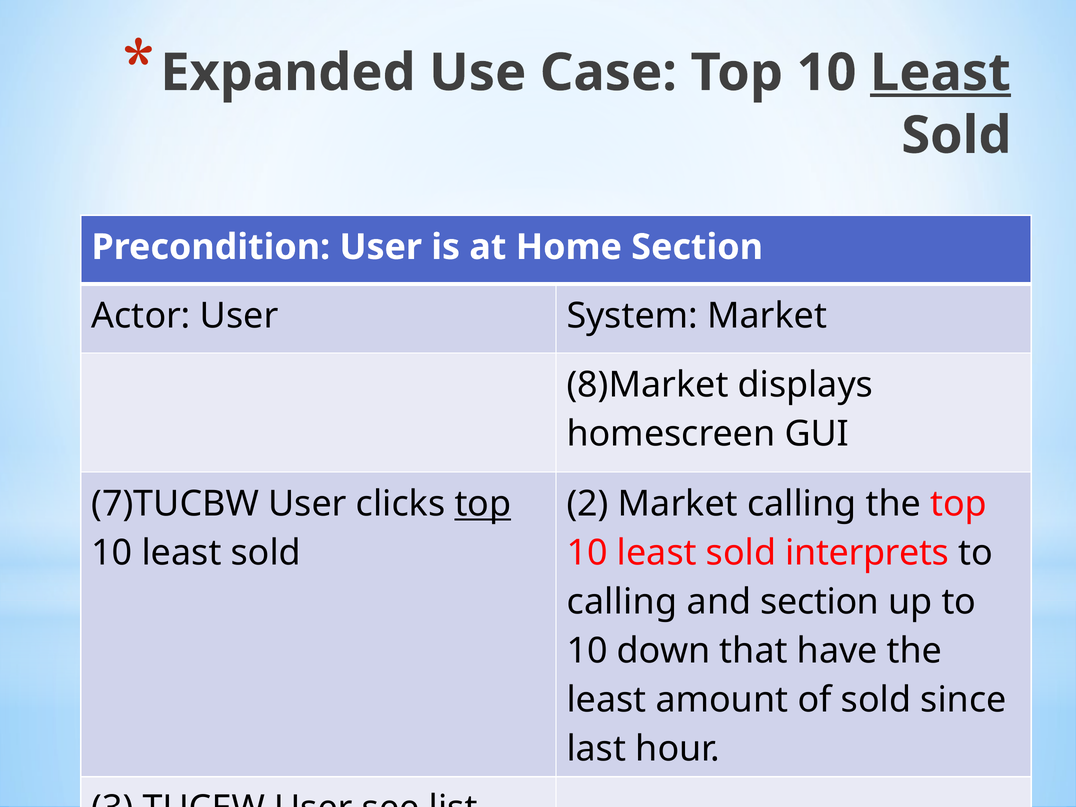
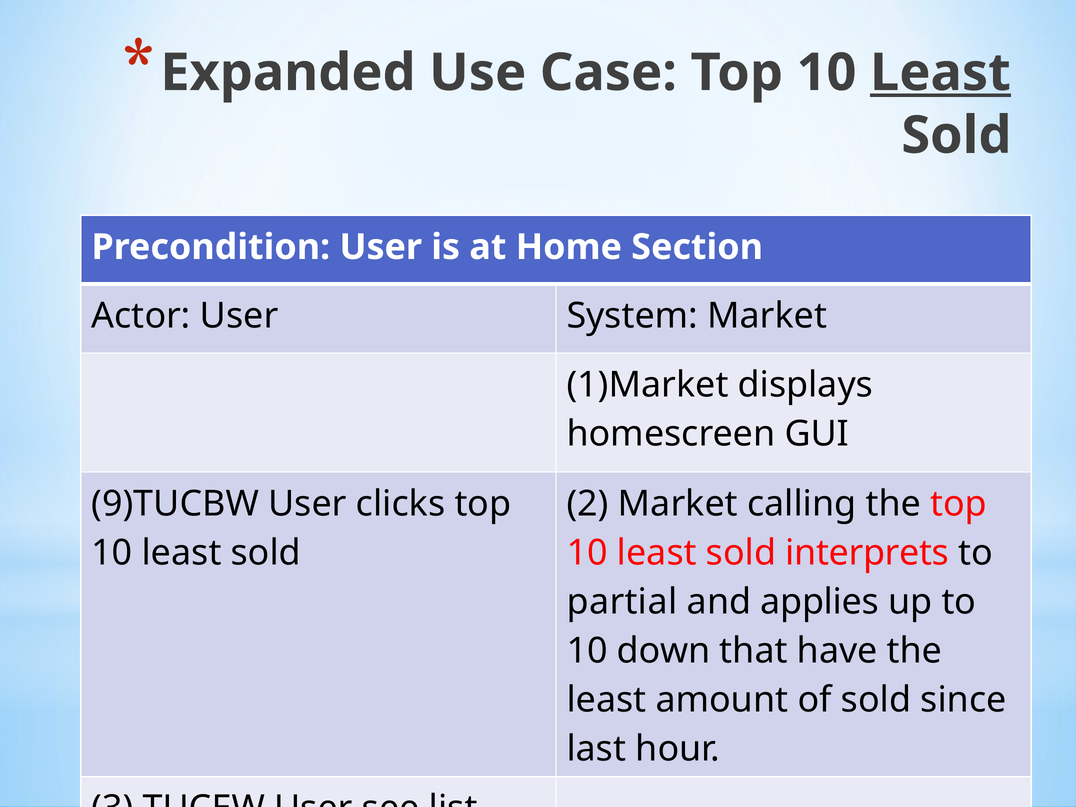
8)Market: 8)Market -> 1)Market
7)TUCBW: 7)TUCBW -> 9)TUCBW
top at (483, 504) underline: present -> none
calling at (622, 602): calling -> partial
and section: section -> applies
